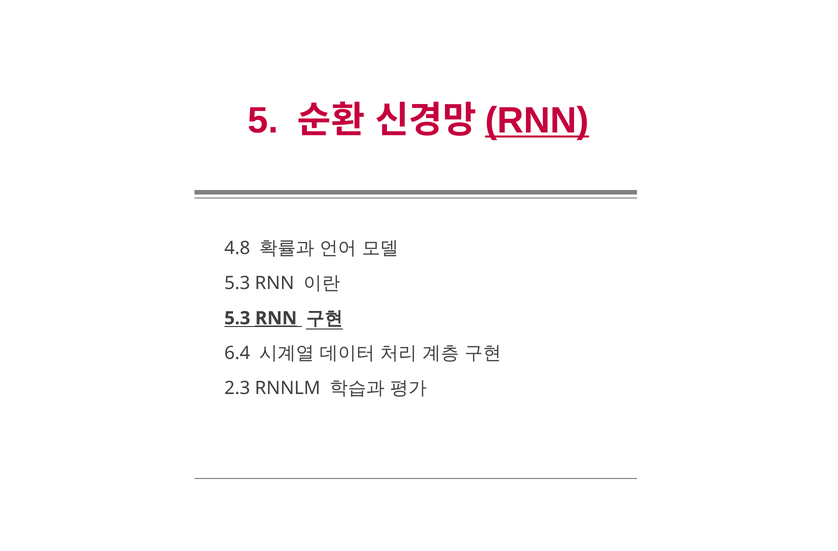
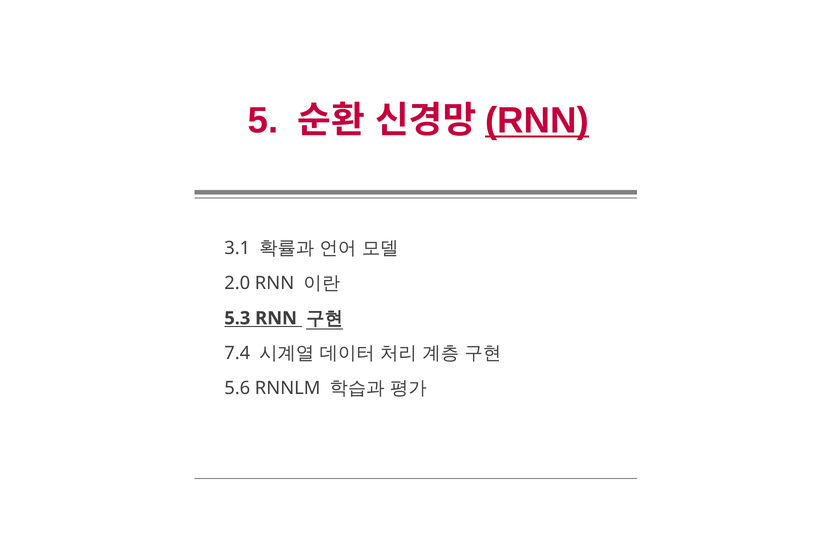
4.8: 4.8 -> 3.1
5.3 at (237, 283): 5.3 -> 2.0
RNN at (276, 318) underline: present -> none
6.4: 6.4 -> 7.4
2.3: 2.3 -> 5.6
